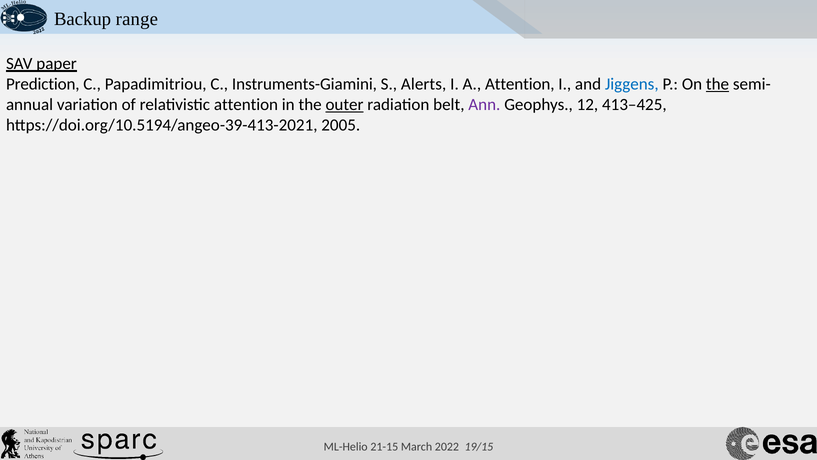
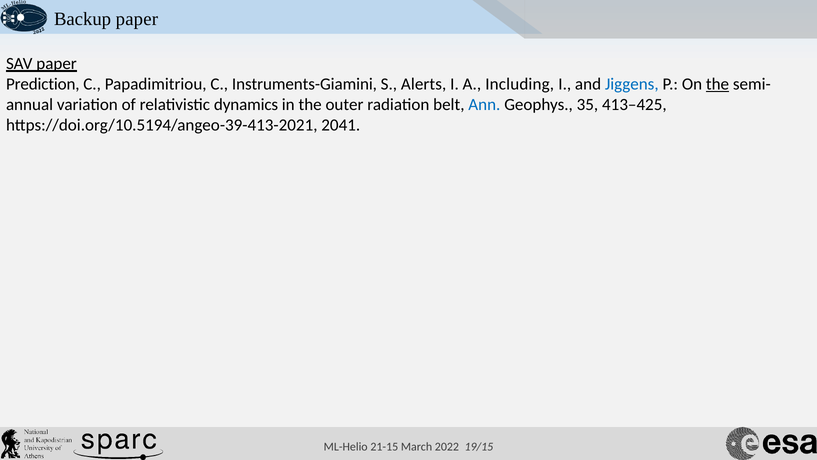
Backup range: range -> paper
A Attention: Attention -> Including
relativistic attention: attention -> dynamics
outer underline: present -> none
Ann colour: purple -> blue
12: 12 -> 35
2005: 2005 -> 2041
